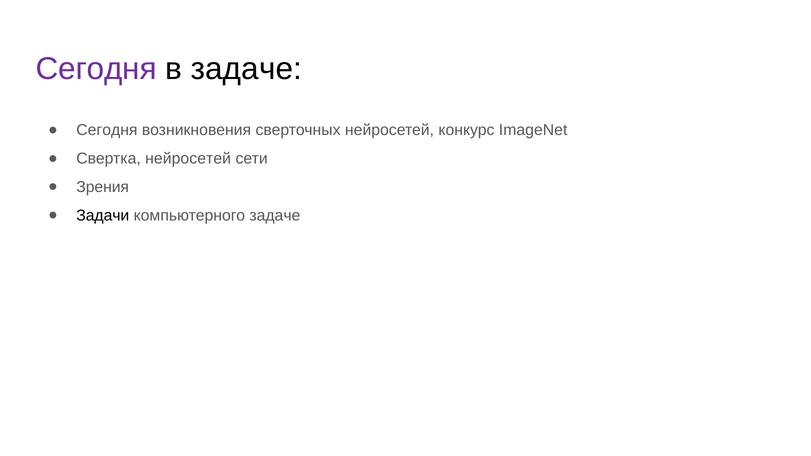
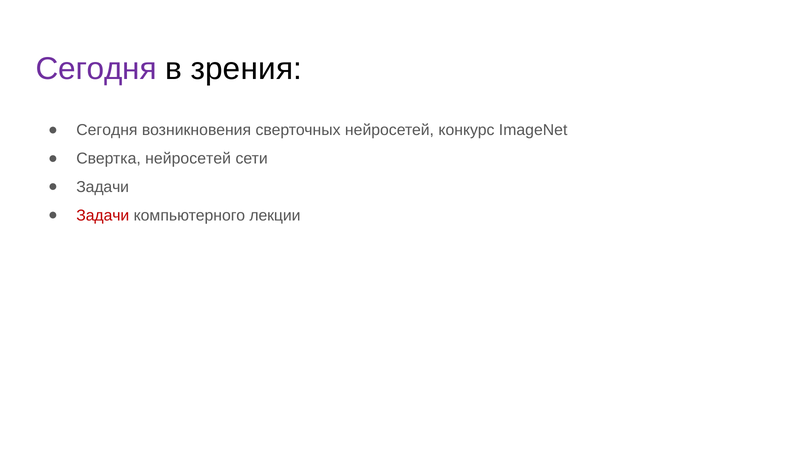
в задаче: задаче -> зрения
Зрения at (103, 187): Зрения -> Задачи
Задачи at (103, 215) colour: black -> red
компьютерного задаче: задаче -> лекции
